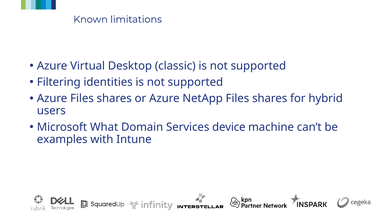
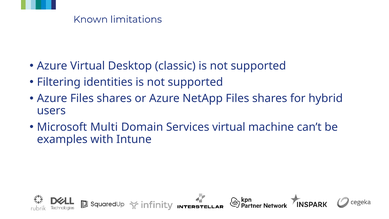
What: What -> Multi
Services device: device -> virtual
